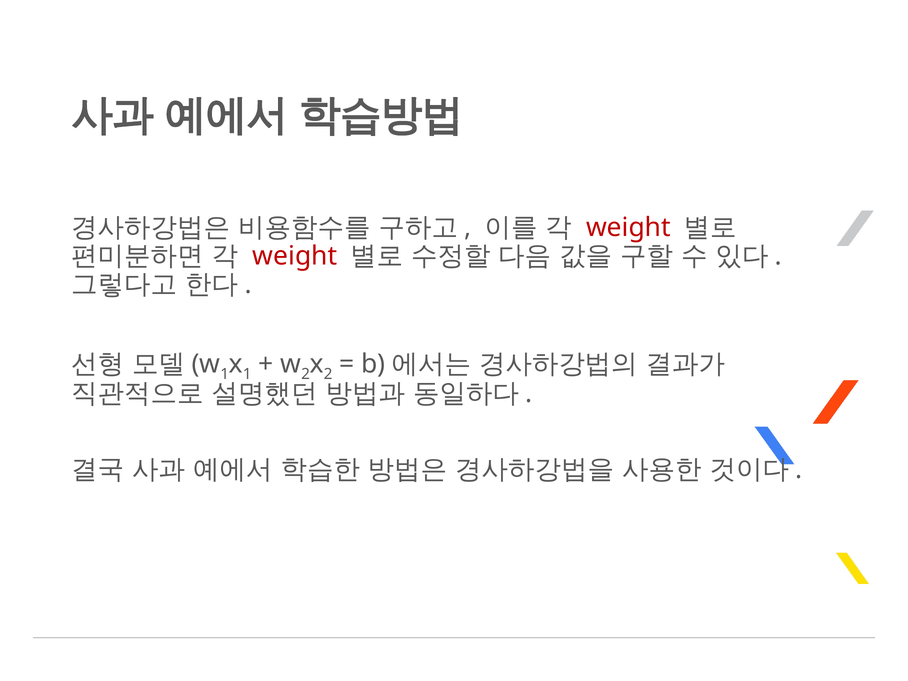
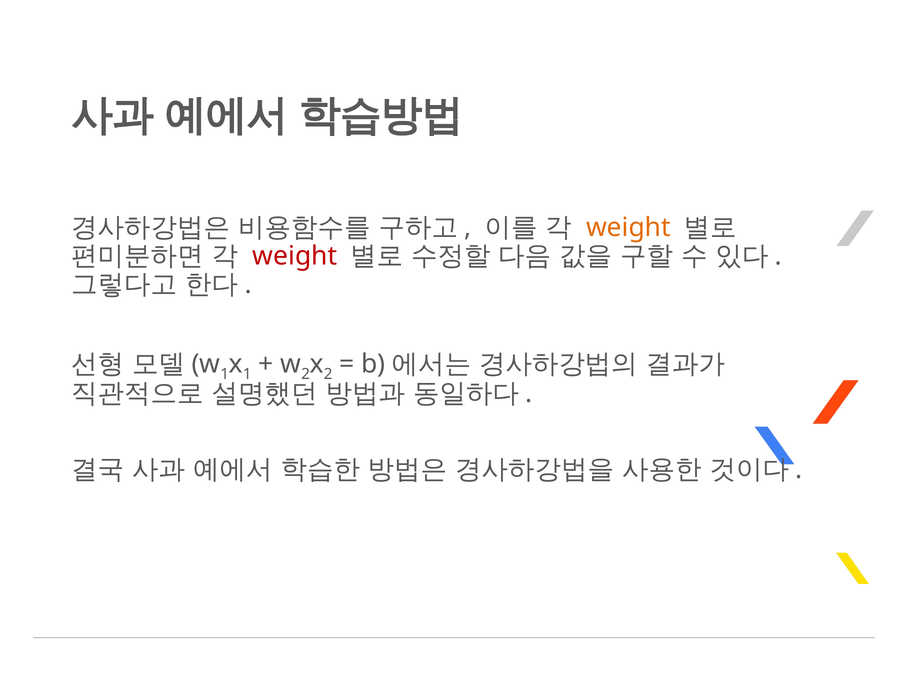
weight at (628, 228) colour: red -> orange
